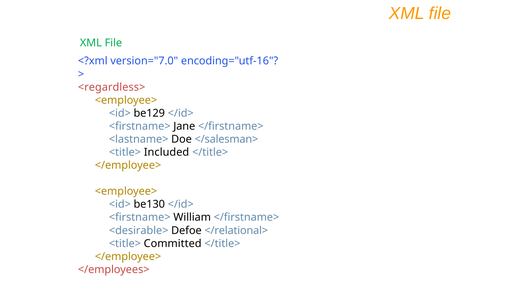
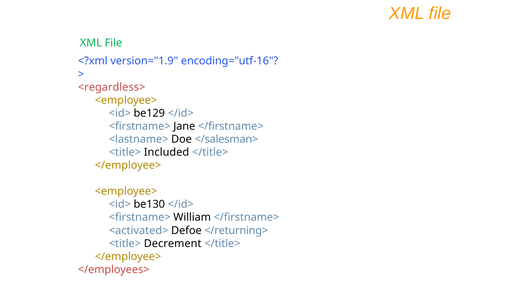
version="7.0: version="7.0 -> version="1.9
<desirable>: <desirable> -> <activated>
</relational>: </relational> -> </returning>
Committed: Committed -> Decrement
